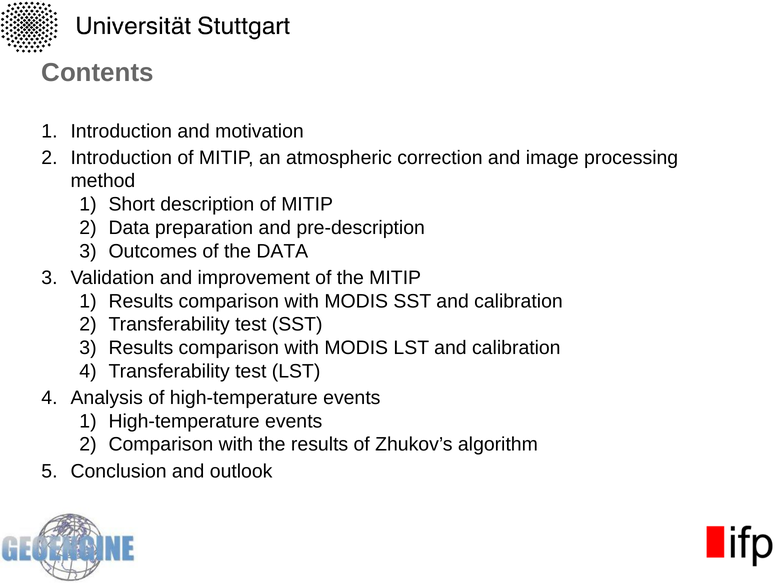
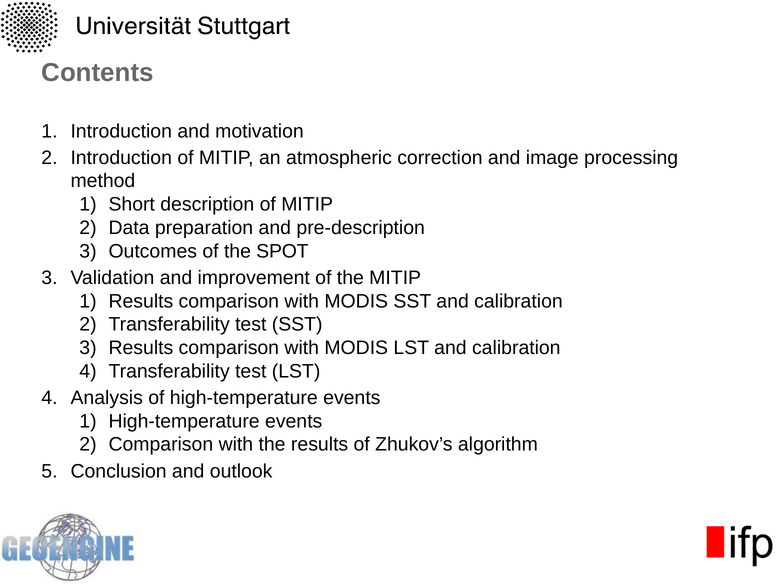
the DATA: DATA -> SPOT
